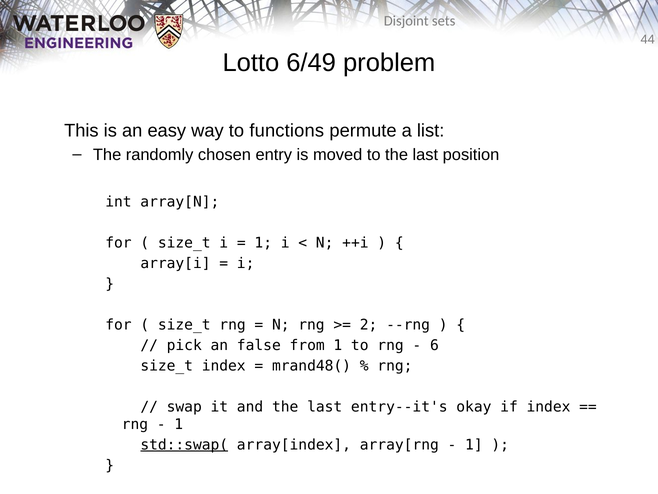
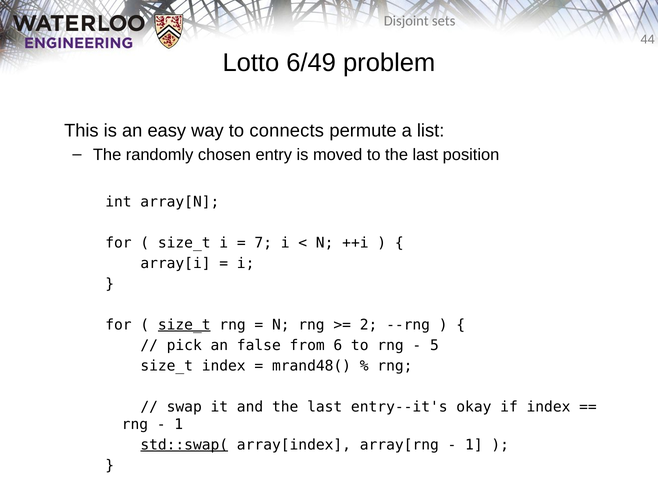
functions: functions -> connects
1 at (263, 243): 1 -> 7
size_t at (184, 325) underline: none -> present
from 1: 1 -> 6
6: 6 -> 5
